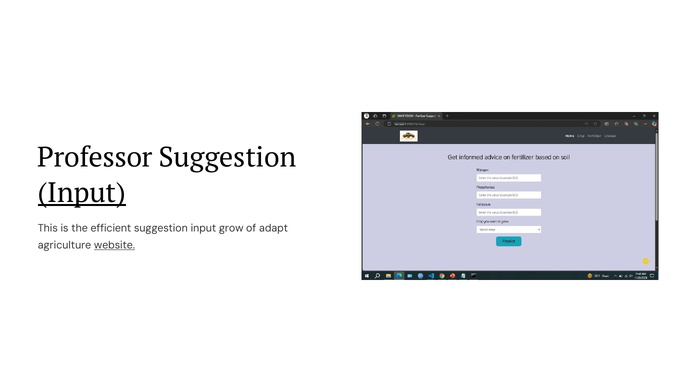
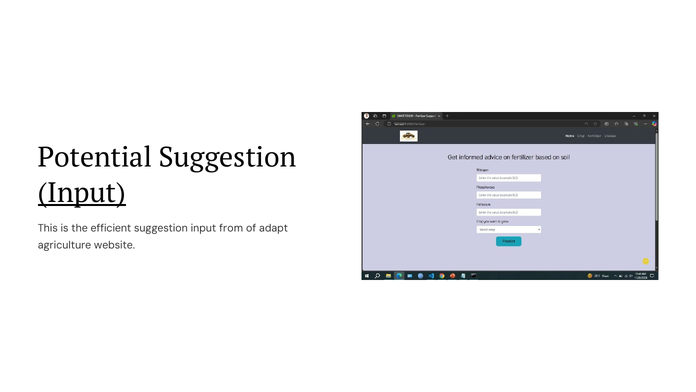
Professor: Professor -> Potential
grow: grow -> from
website underline: present -> none
